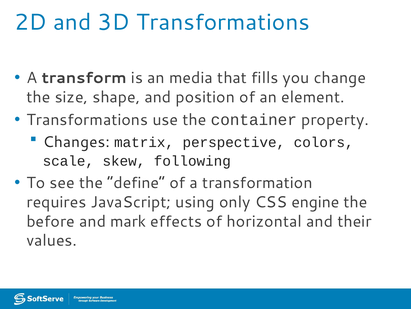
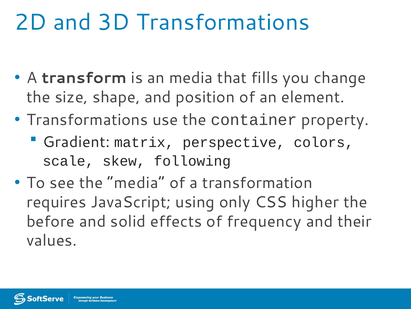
Changes: Changes -> Gradient
the define: define -> media
engine: engine -> higher
mark: mark -> solid
horizontal: horizontal -> frequency
